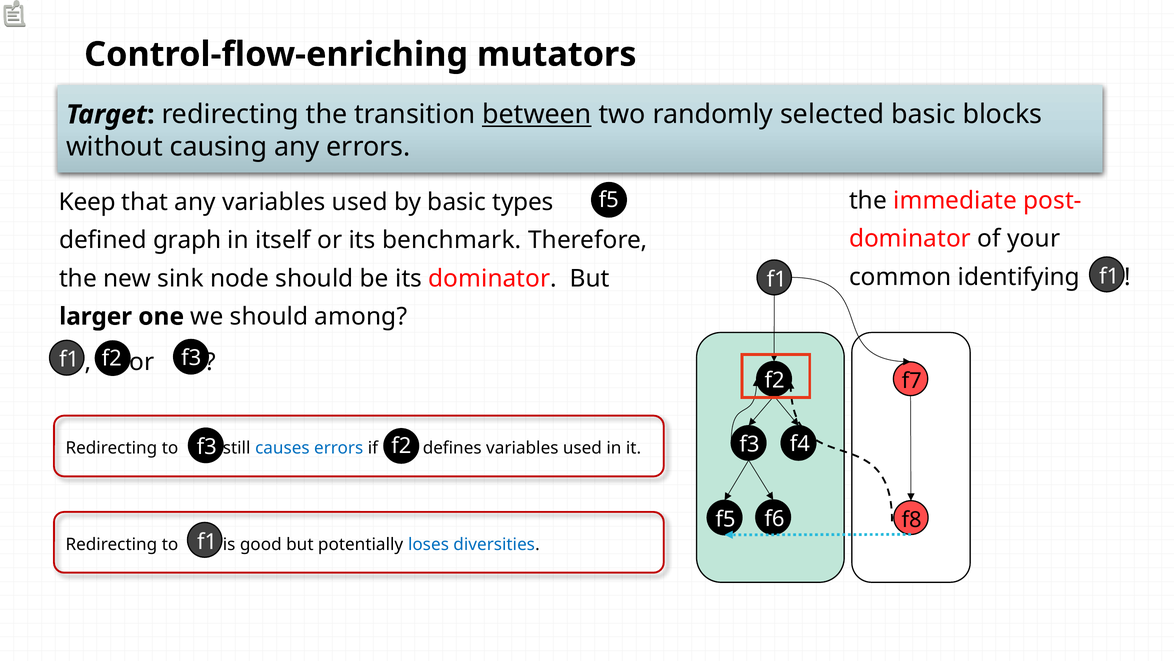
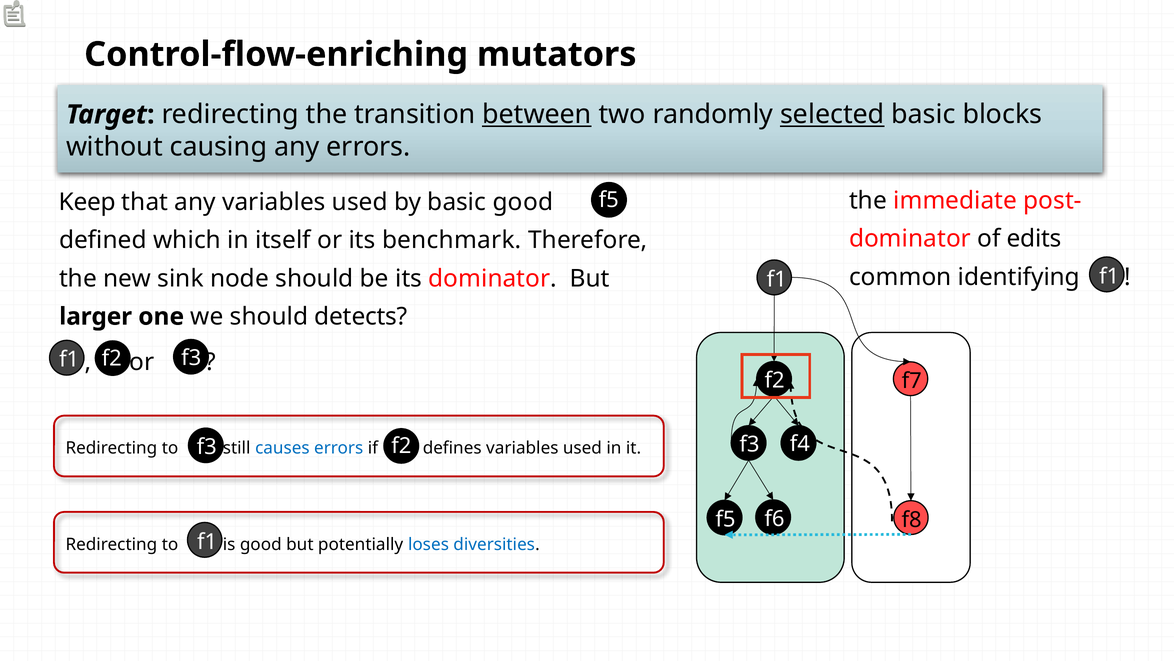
selected underline: none -> present
basic types: types -> good
your: your -> edits
graph: graph -> which
among: among -> detects
